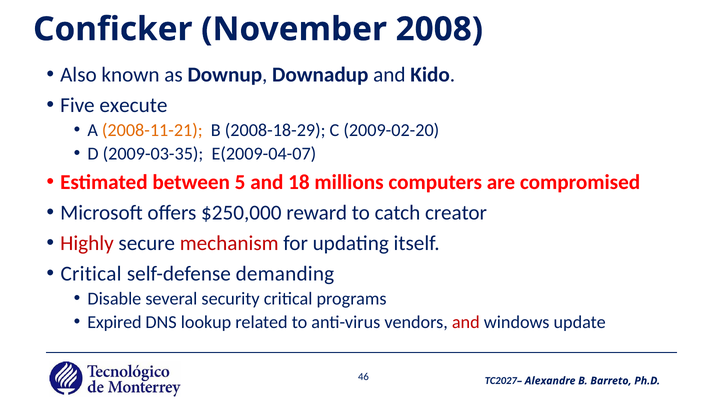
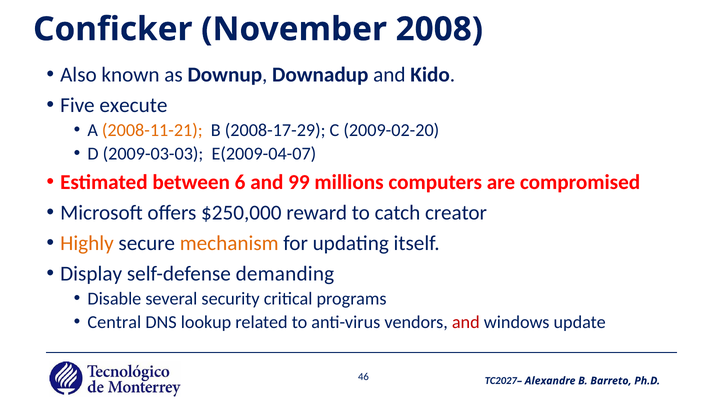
2008-18-29: 2008-18-29 -> 2008-17-29
2009-03-35: 2009-03-35 -> 2009-03-03
5: 5 -> 6
18: 18 -> 99
Highly colour: red -> orange
mechanism colour: red -> orange
Critical at (91, 274): Critical -> Display
Expired: Expired -> Central
